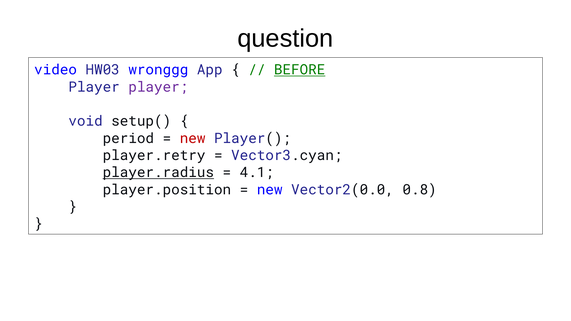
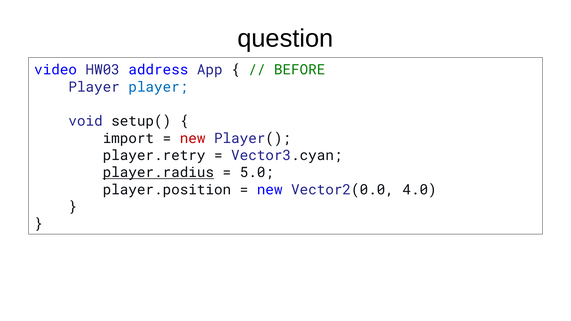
wronggg: wronggg -> address
BEFORE underline: present -> none
player at (158, 87) colour: purple -> blue
period: period -> import
4.1: 4.1 -> 5.0
0.8: 0.8 -> 4.0
